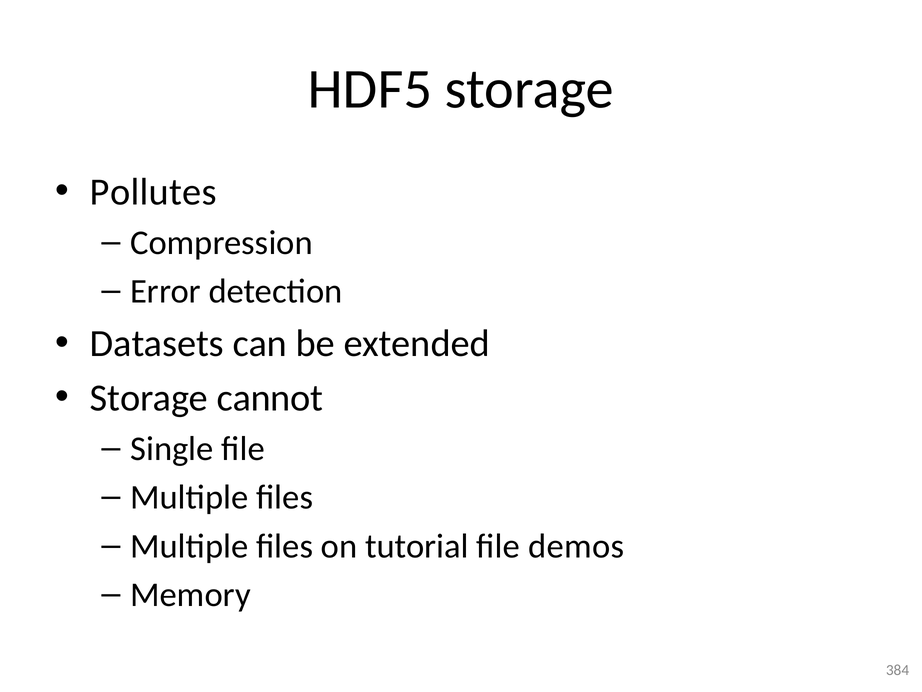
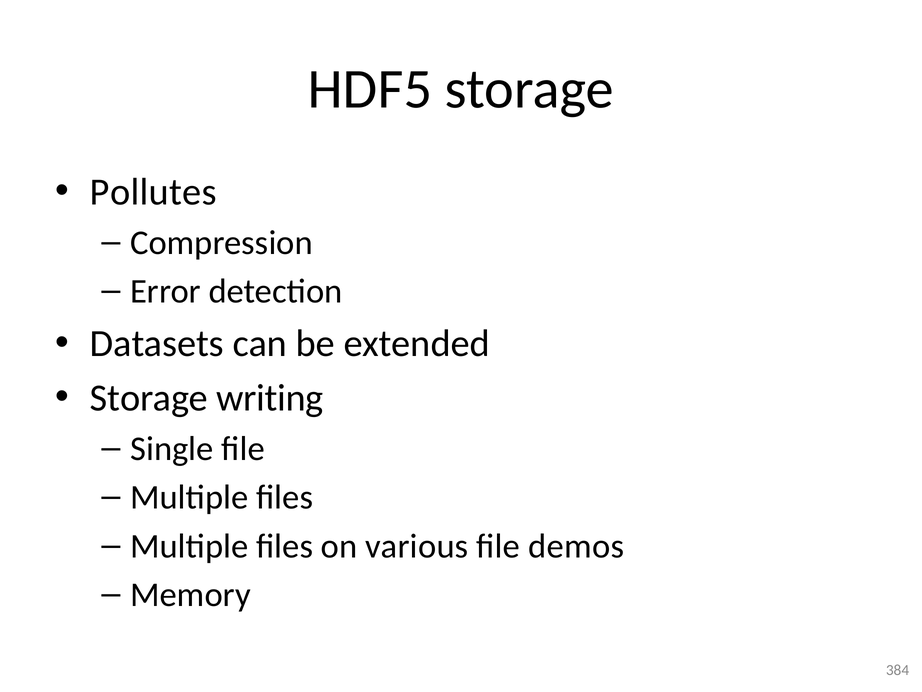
cannot: cannot -> writing
tutorial: tutorial -> various
